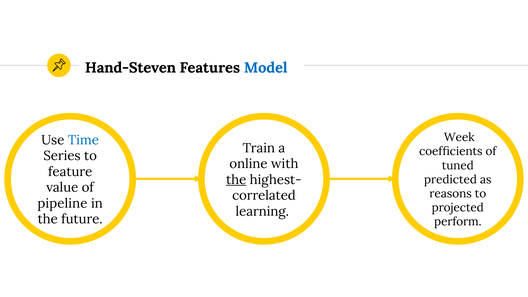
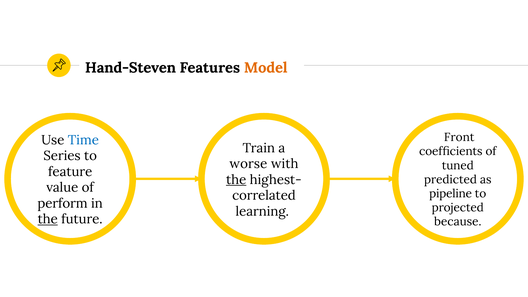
Model colour: blue -> orange
Week: Week -> Front
online: online -> worse
reasons: reasons -> pipeline
pipeline: pipeline -> perform
the at (48, 219) underline: none -> present
perform: perform -> because
